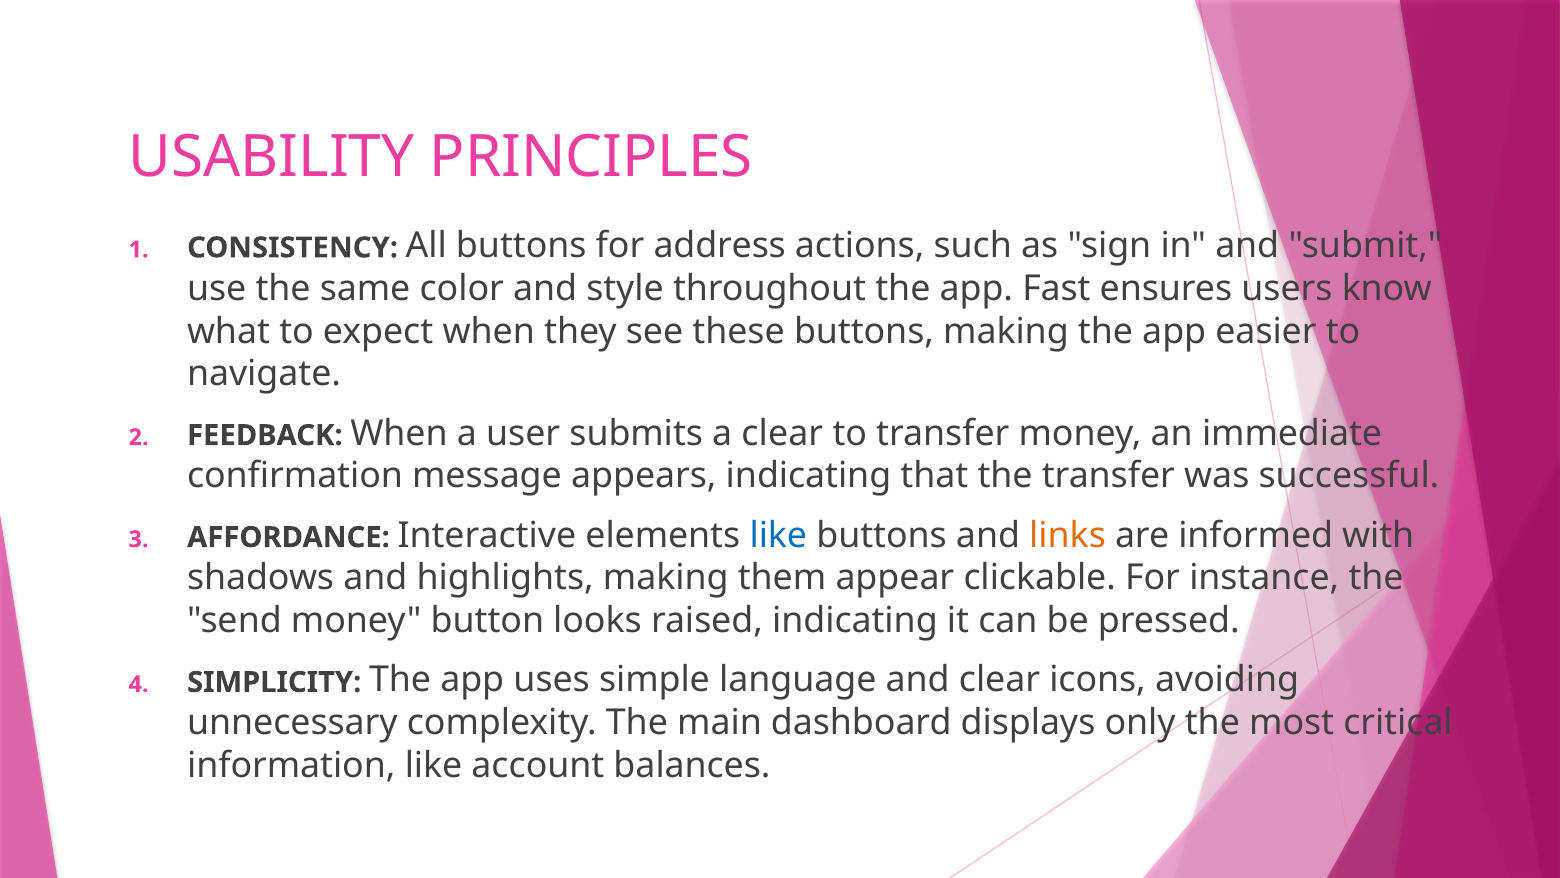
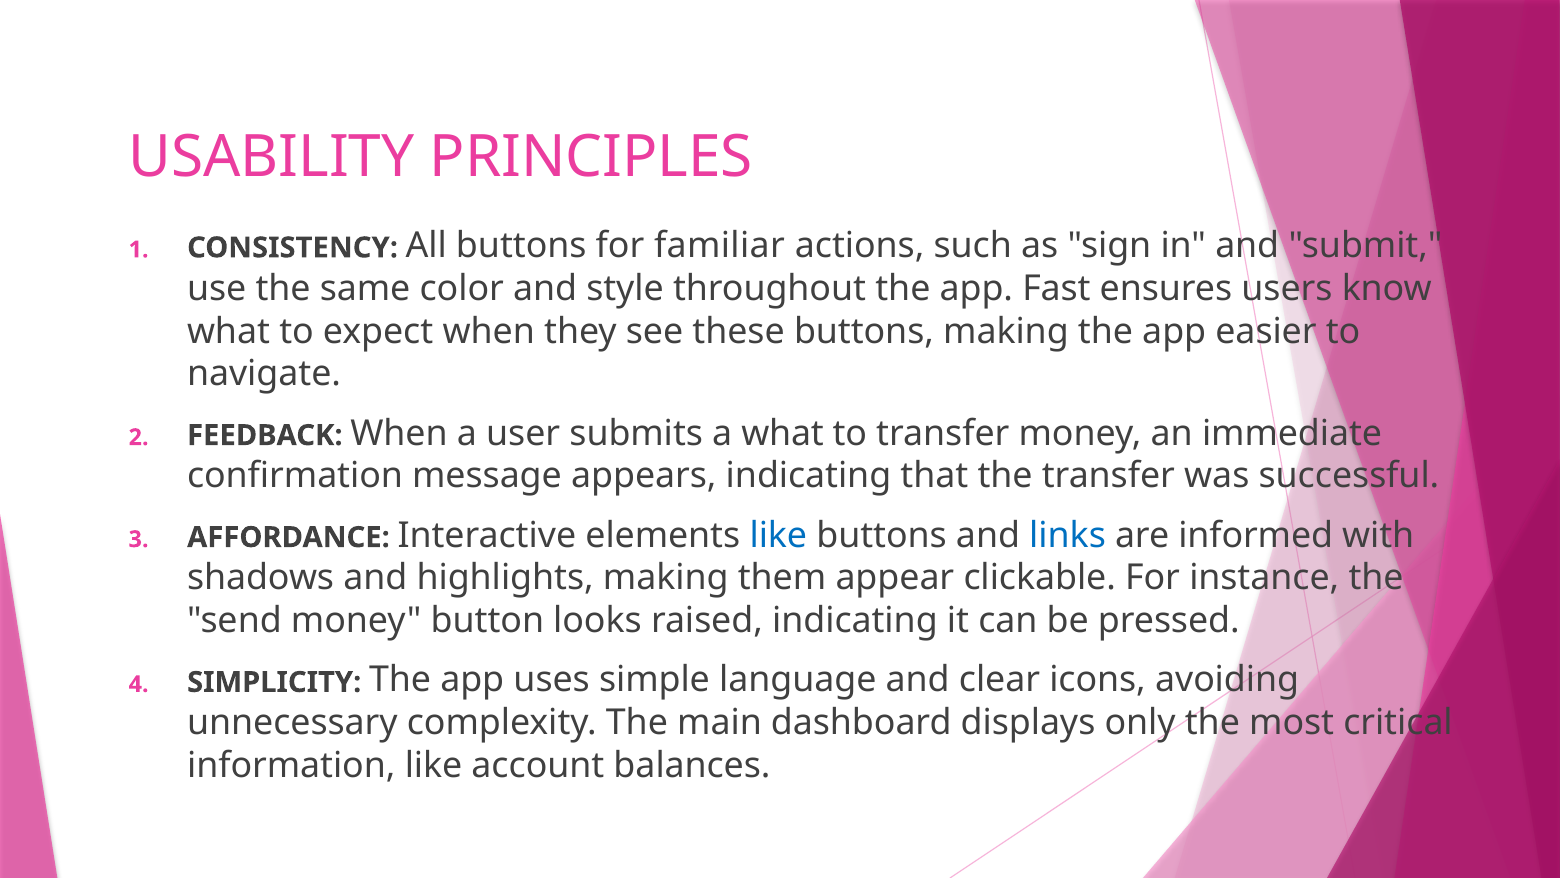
address: address -> familiar
a clear: clear -> what
links colour: orange -> blue
